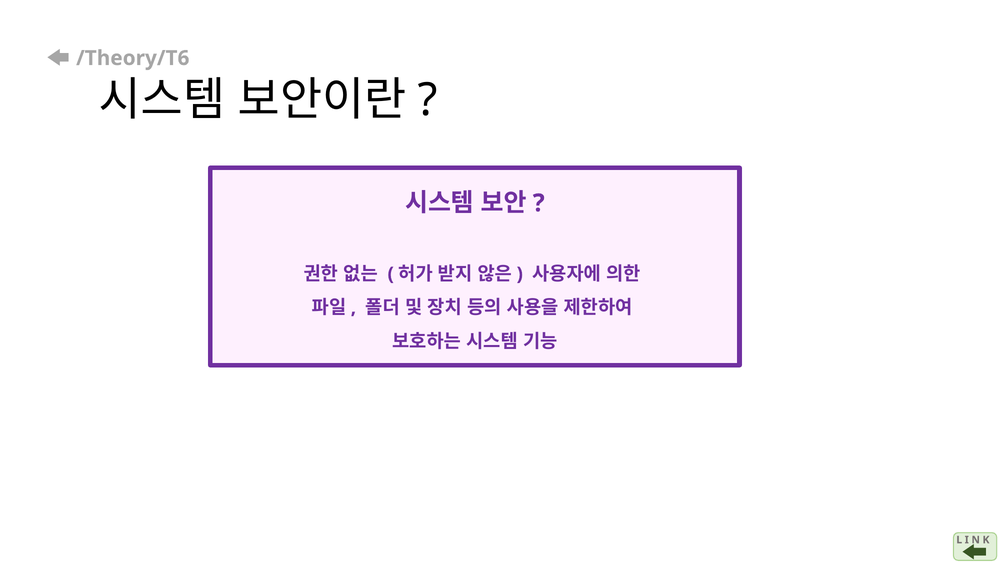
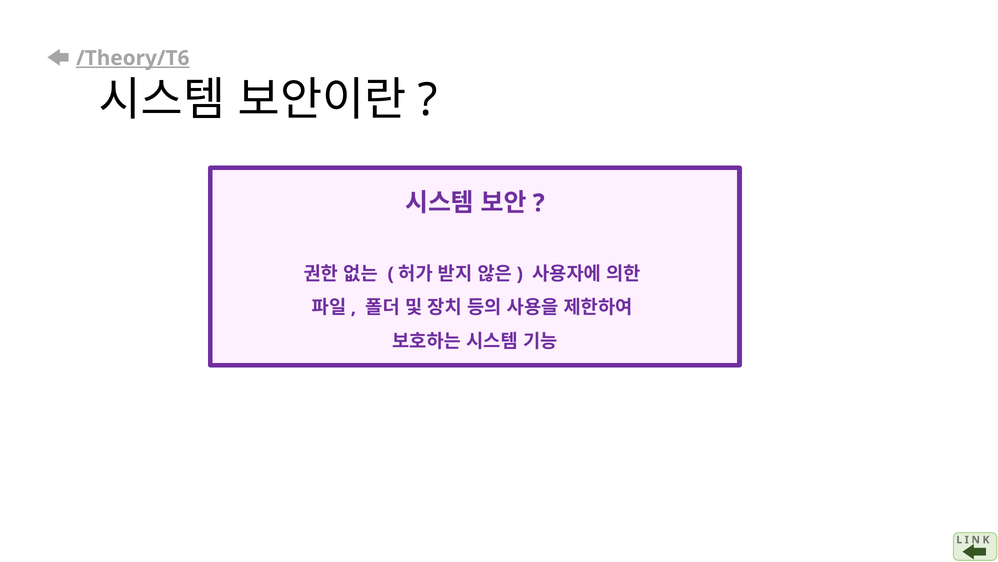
/Theory/T6 underline: none -> present
